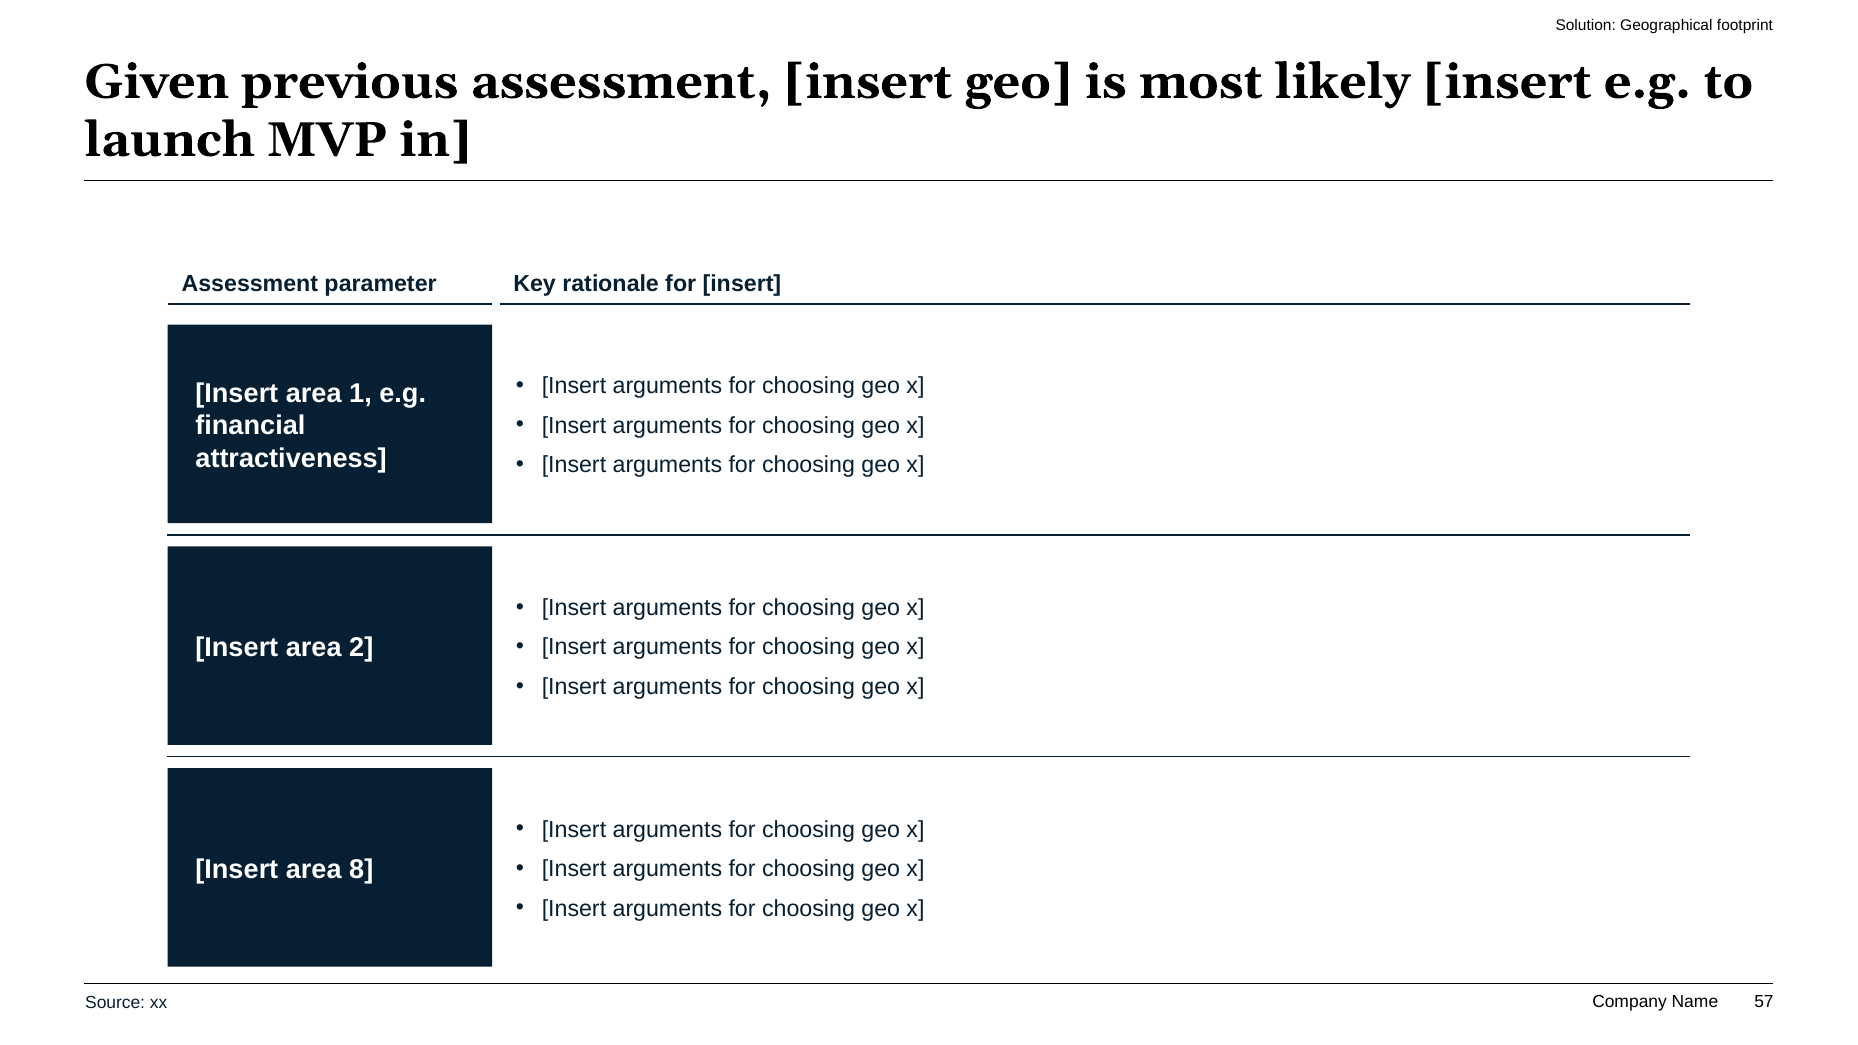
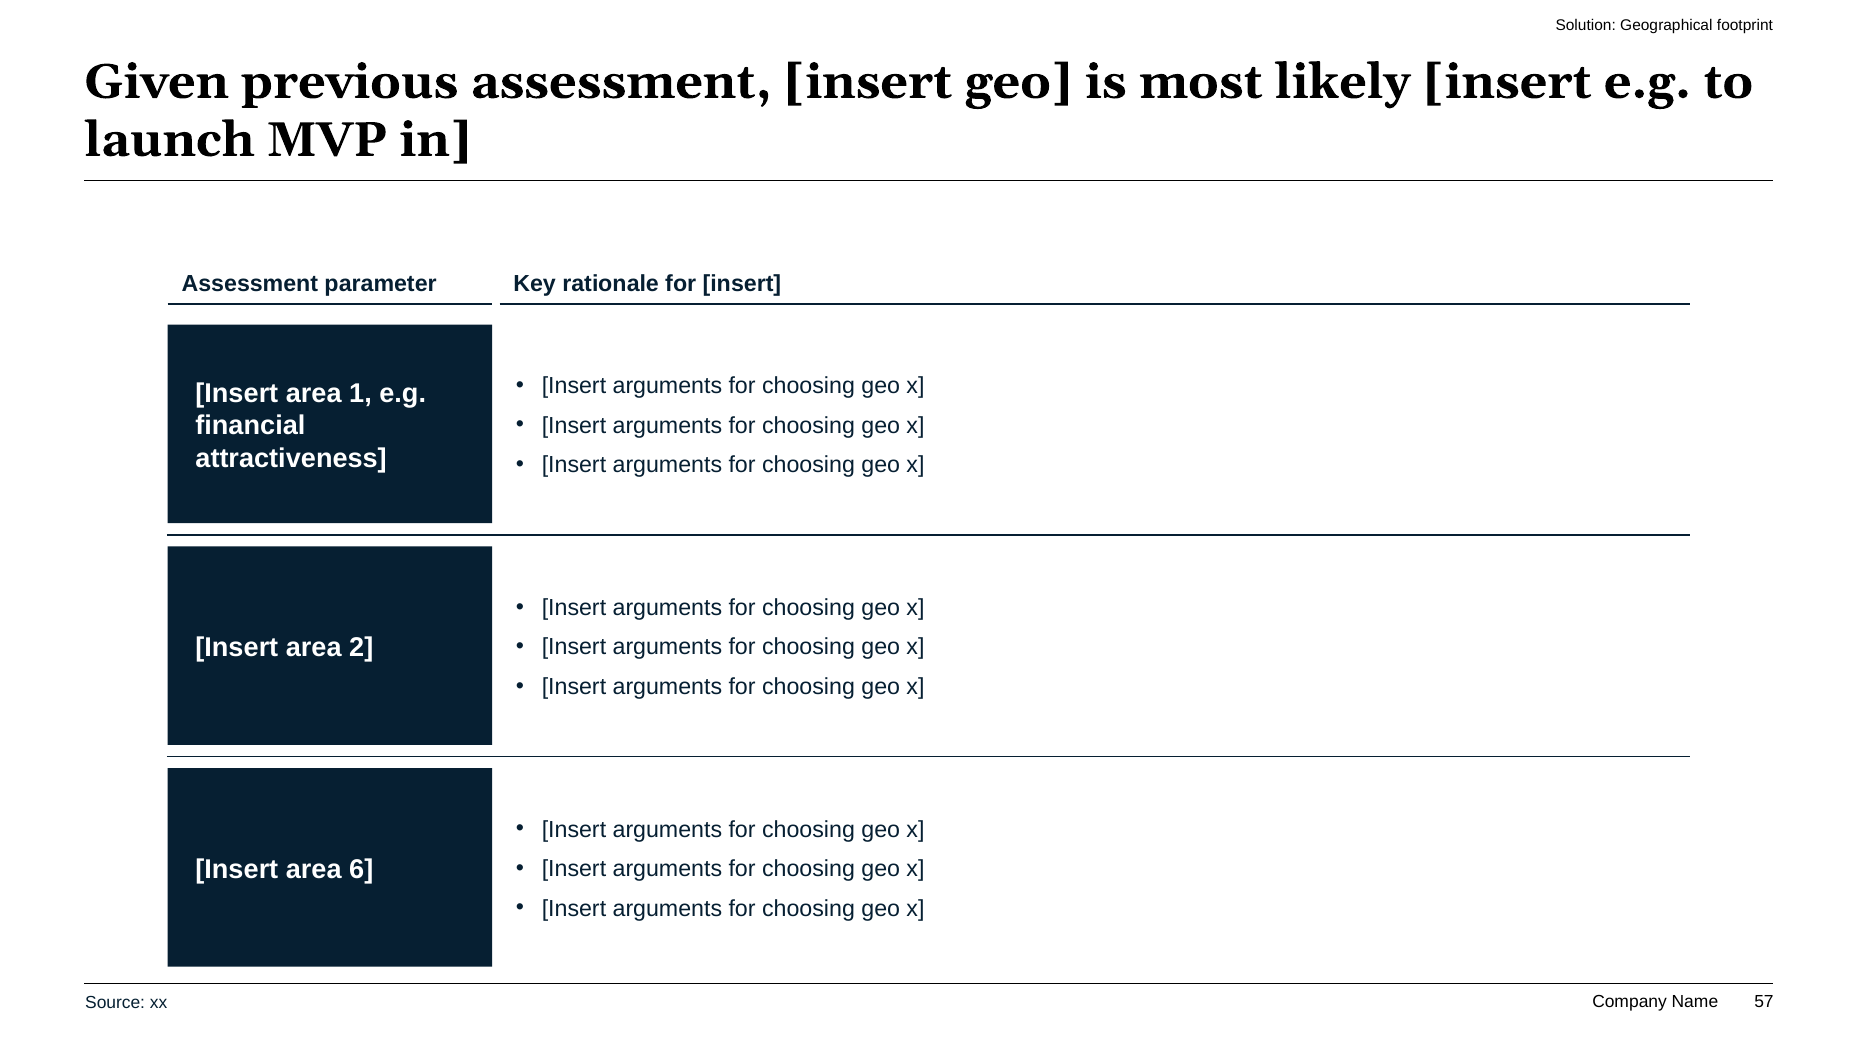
8: 8 -> 6
